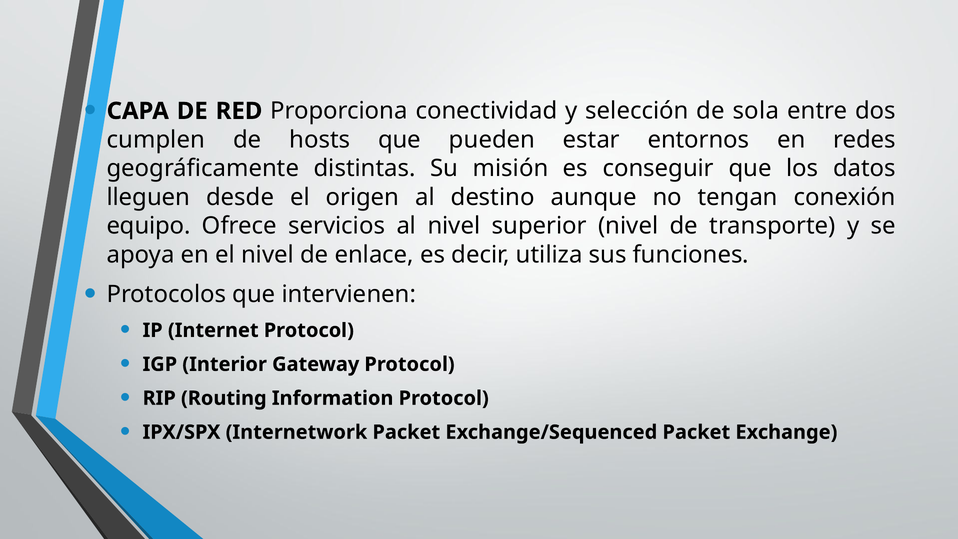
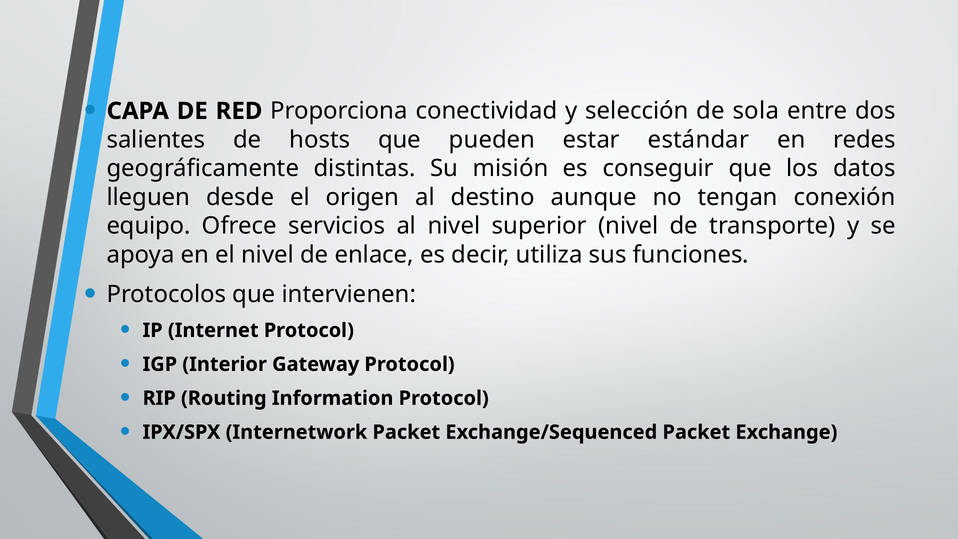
cumplen: cumplen -> salientes
entornos: entornos -> estándar
